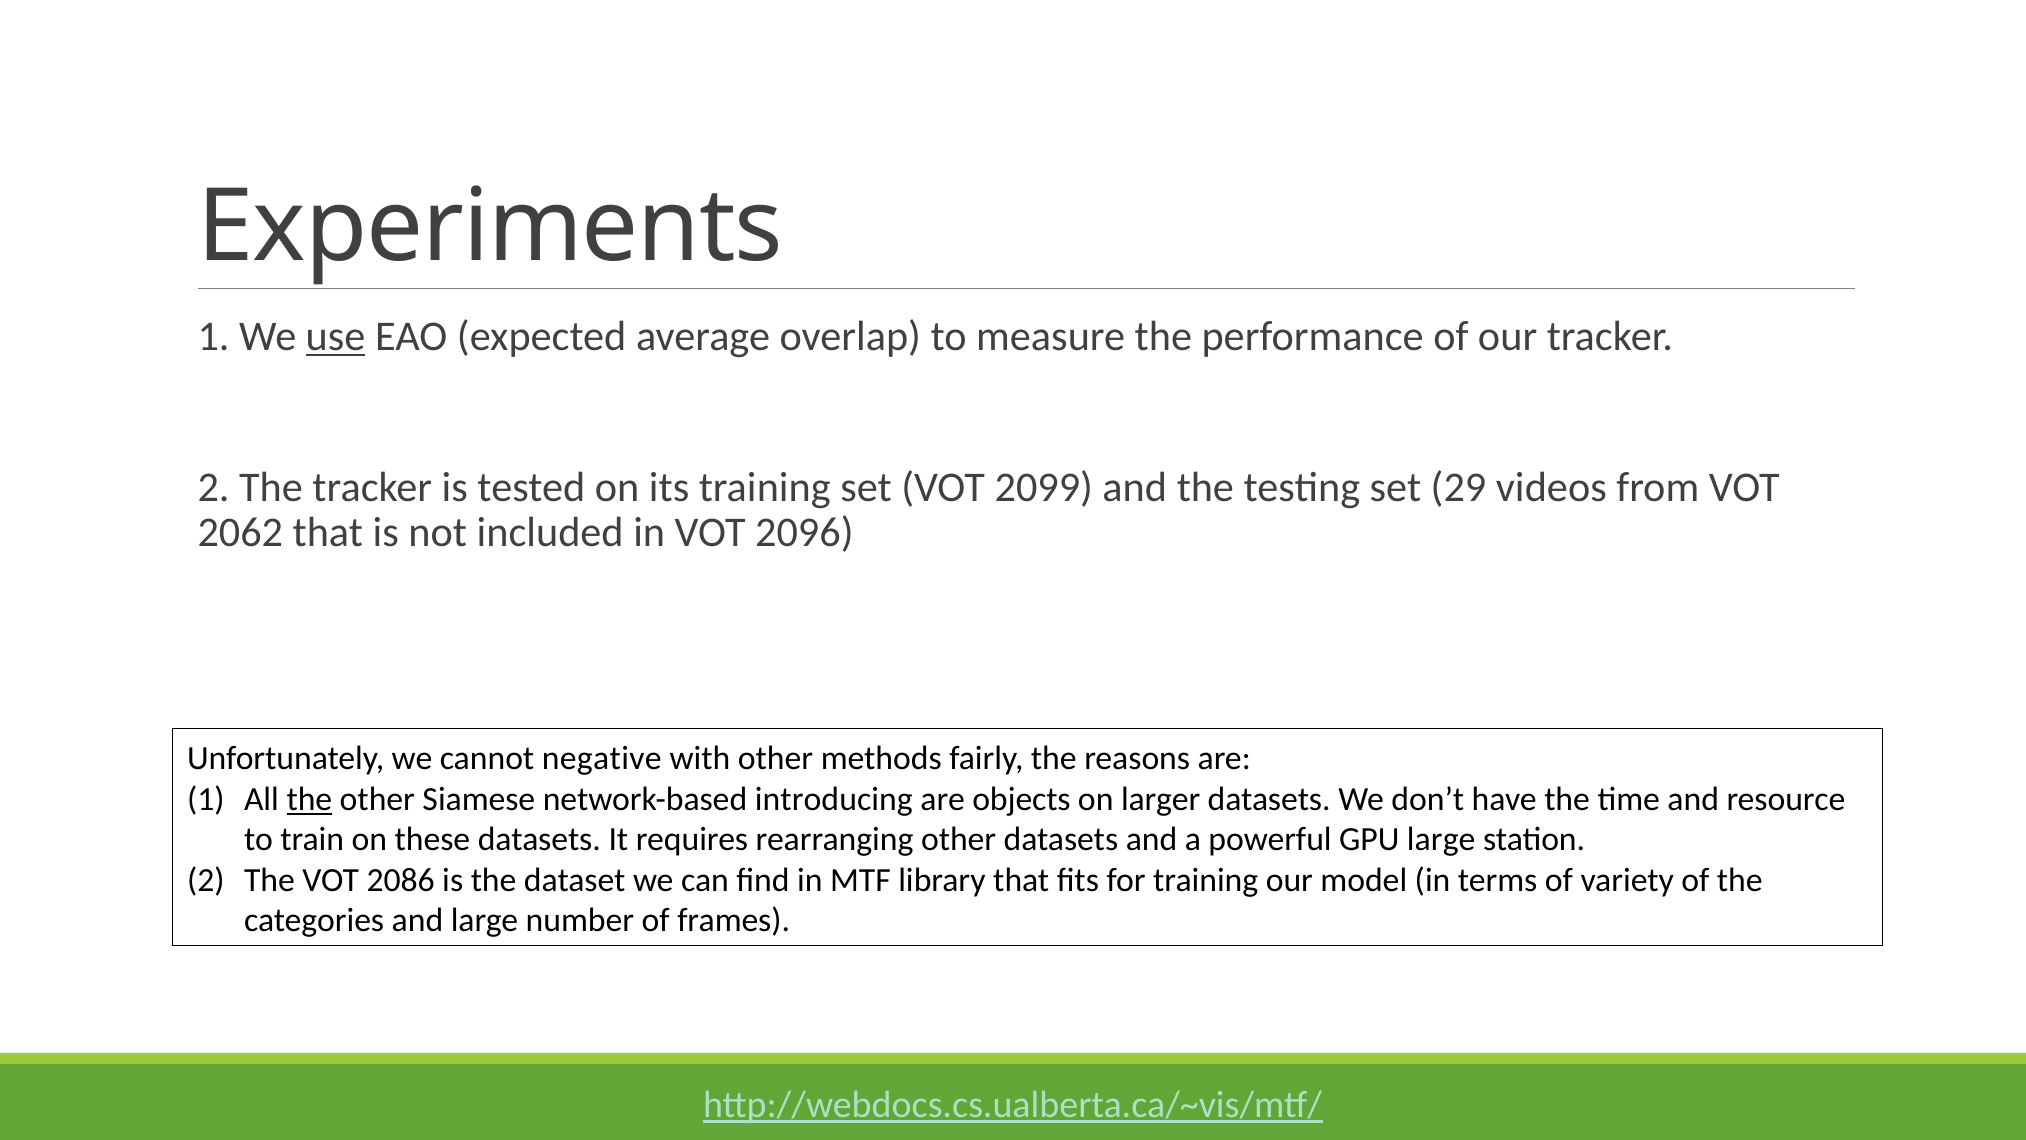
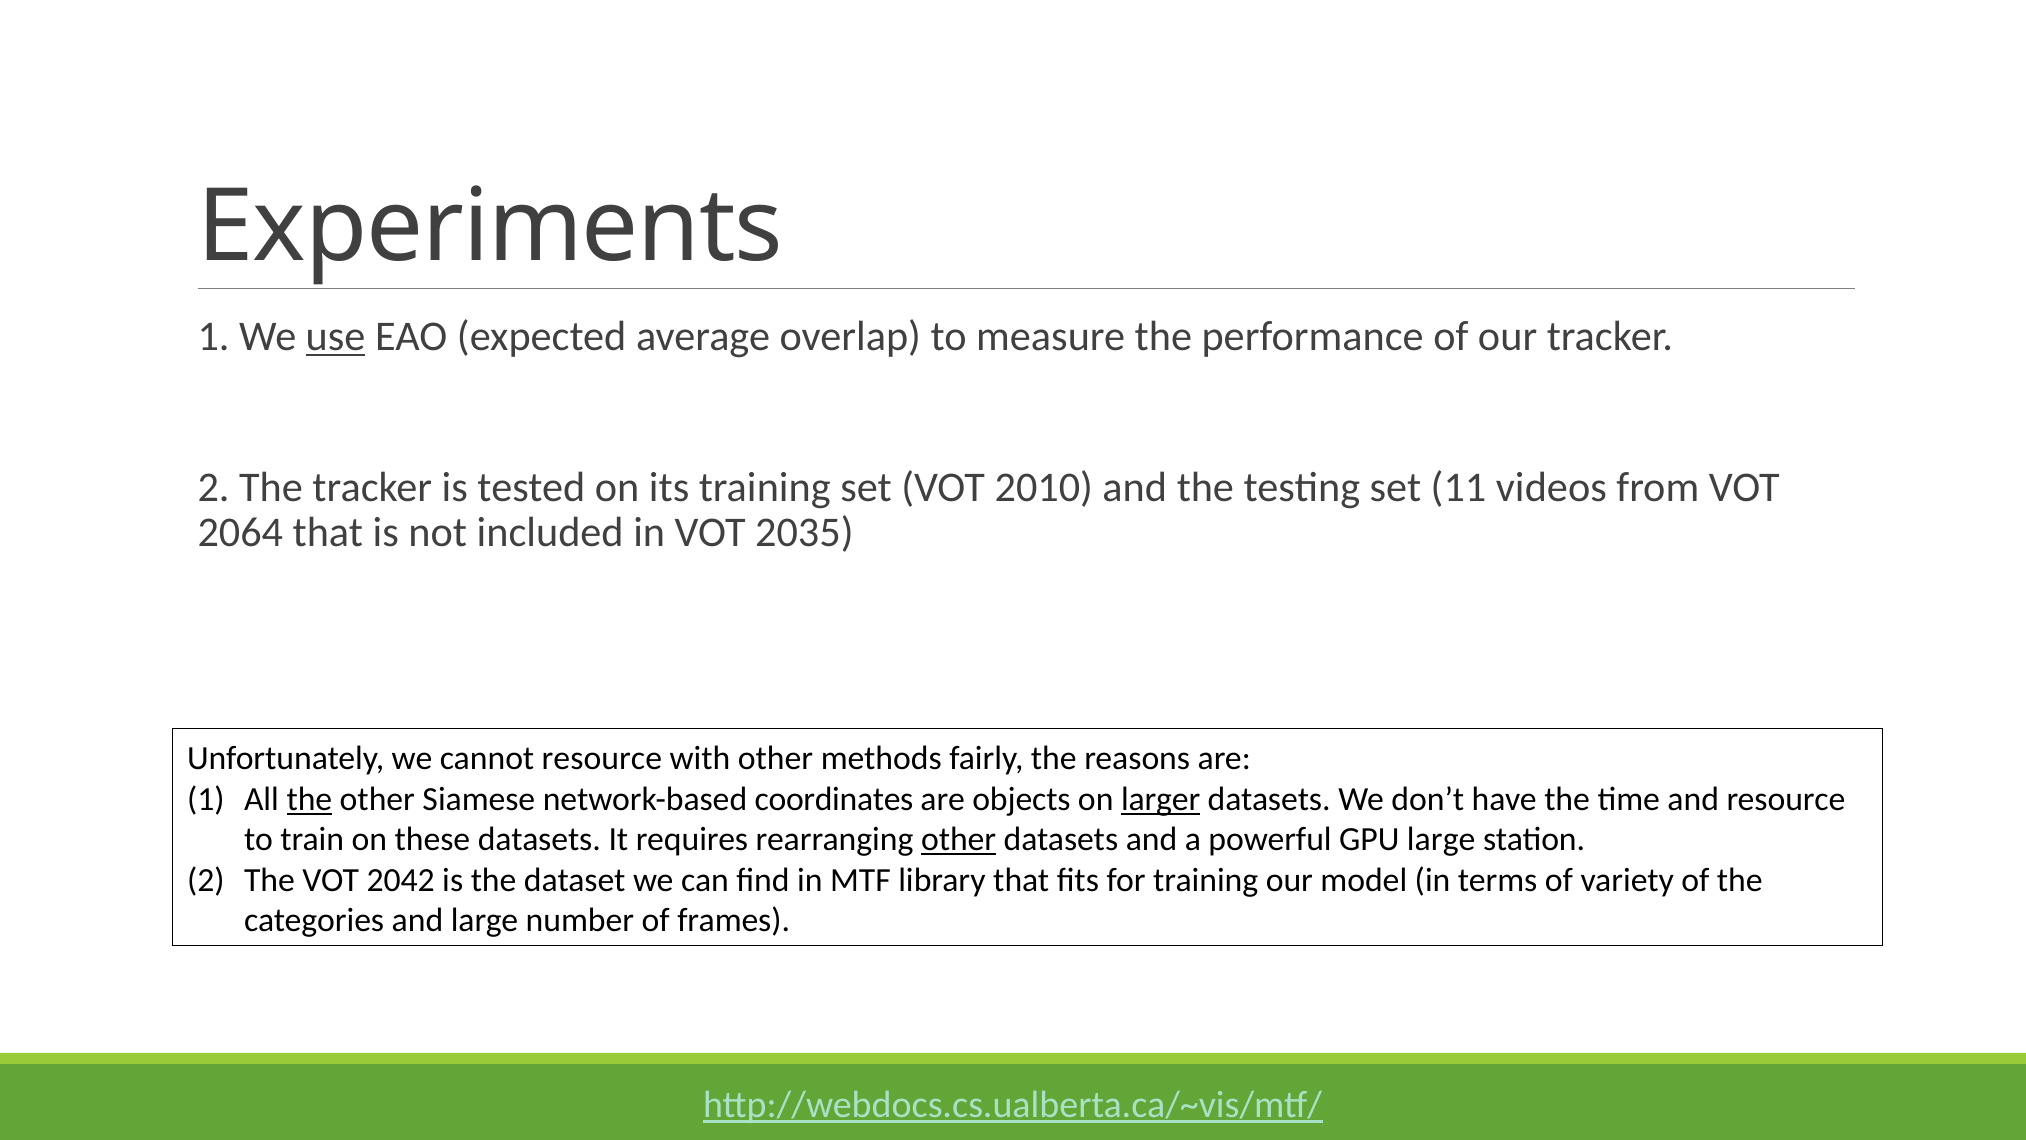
2099: 2099 -> 2010
29: 29 -> 11
2062: 2062 -> 2064
2096: 2096 -> 2035
cannot negative: negative -> resource
introducing: introducing -> coordinates
larger underline: none -> present
other at (959, 839) underline: none -> present
2086: 2086 -> 2042
